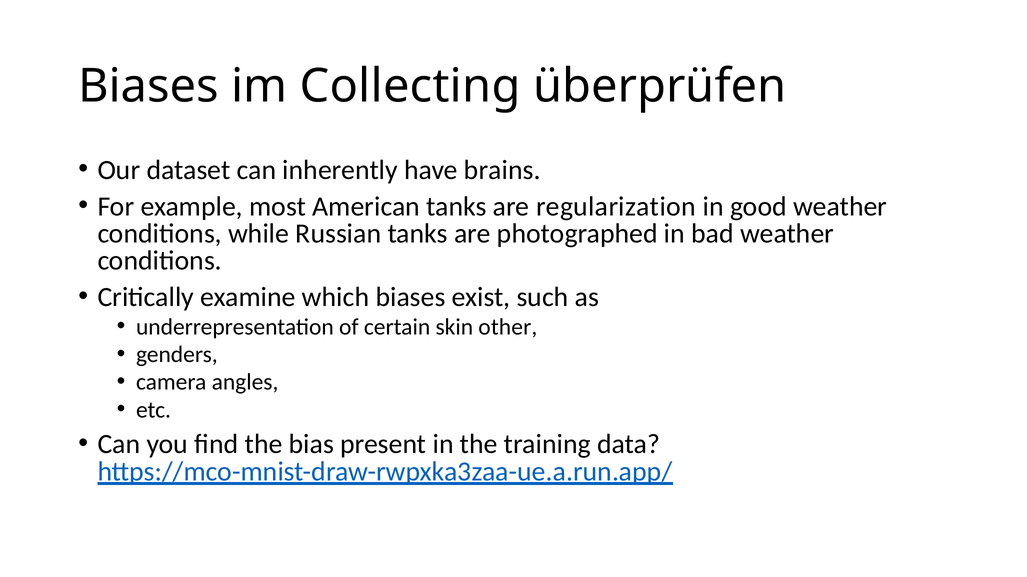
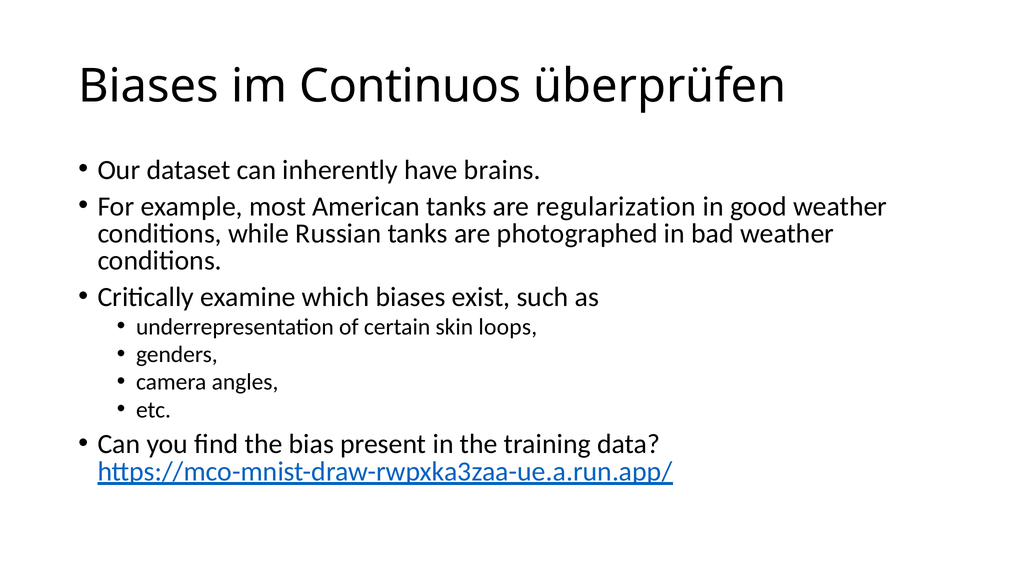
Collecting: Collecting -> Continuos
other: other -> loops
